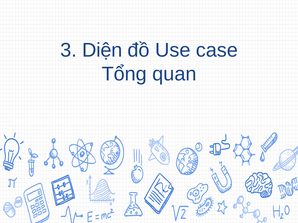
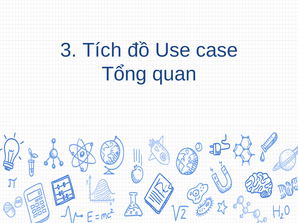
Diện: Diện -> Tích
